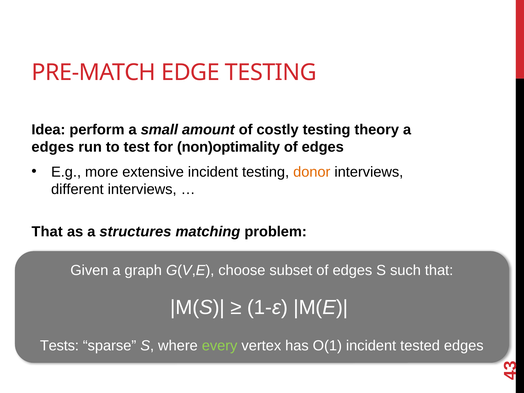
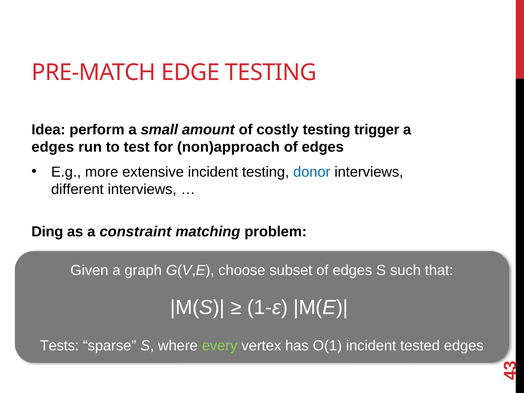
theory: theory -> trigger
non)optimality: non)optimality -> non)approach
donor colour: orange -> blue
That at (47, 232): That -> Ding
structures: structures -> constraint
